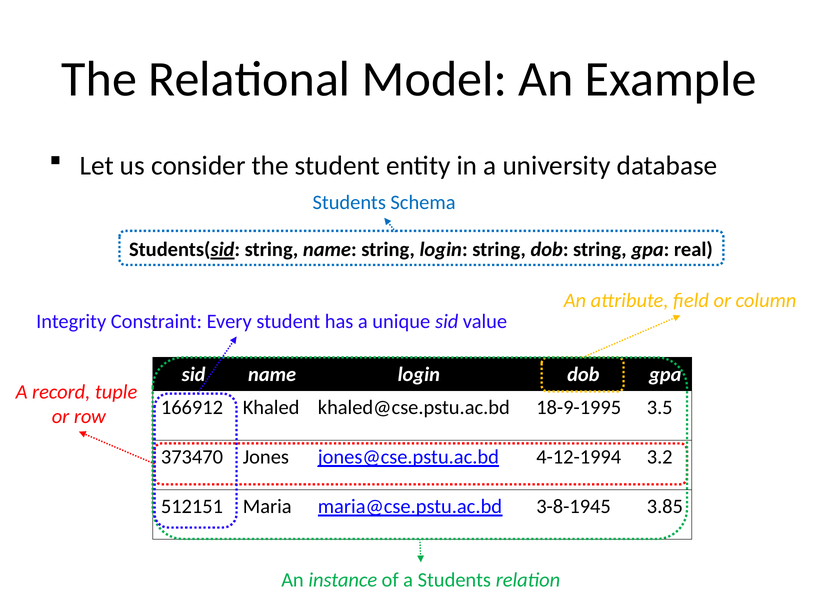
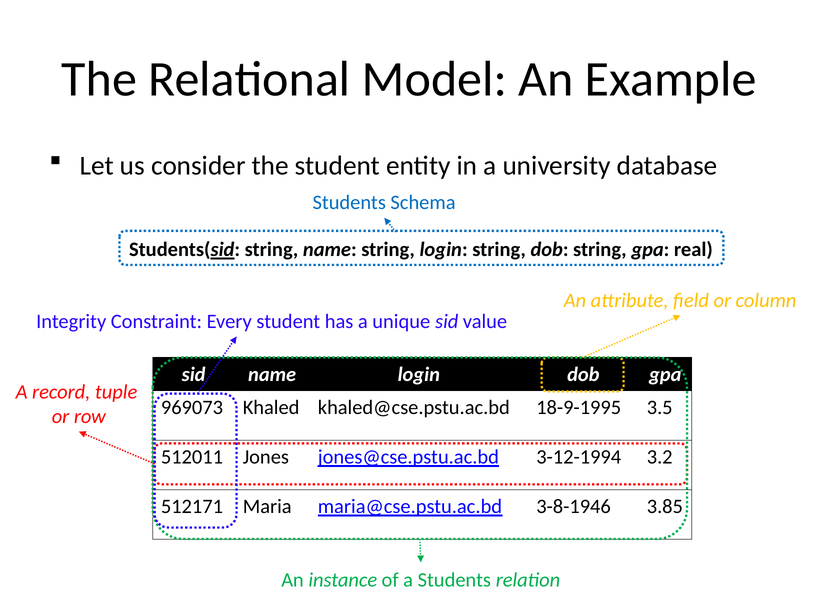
166912: 166912 -> 969073
373470: 373470 -> 512011
4-12-1994: 4-12-1994 -> 3-12-1994
512151: 512151 -> 512171
3-8-1945: 3-8-1945 -> 3-8-1946
